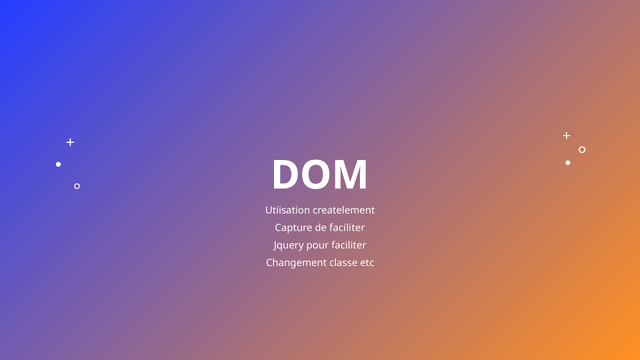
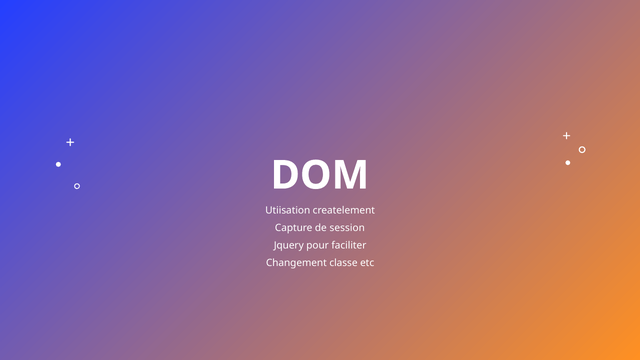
de faciliter: faciliter -> session
